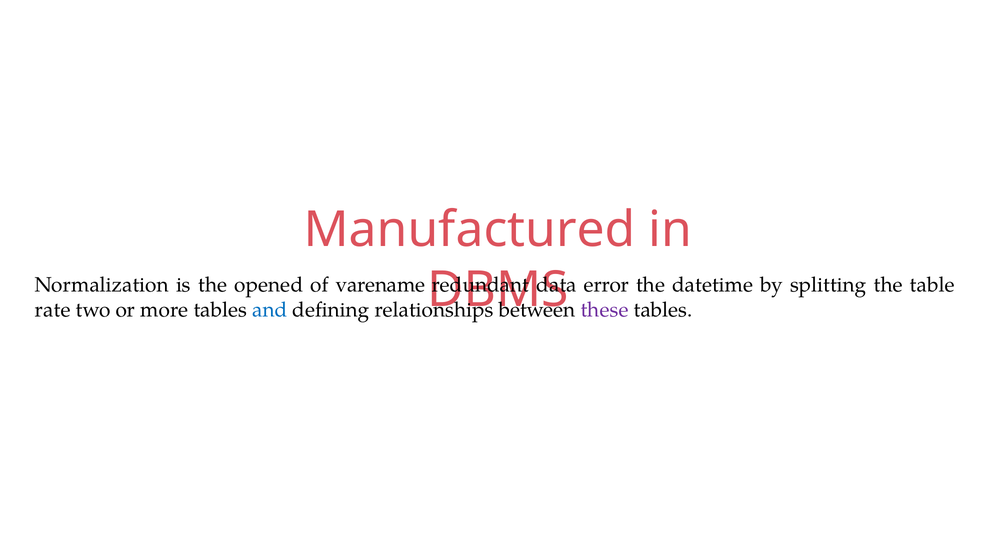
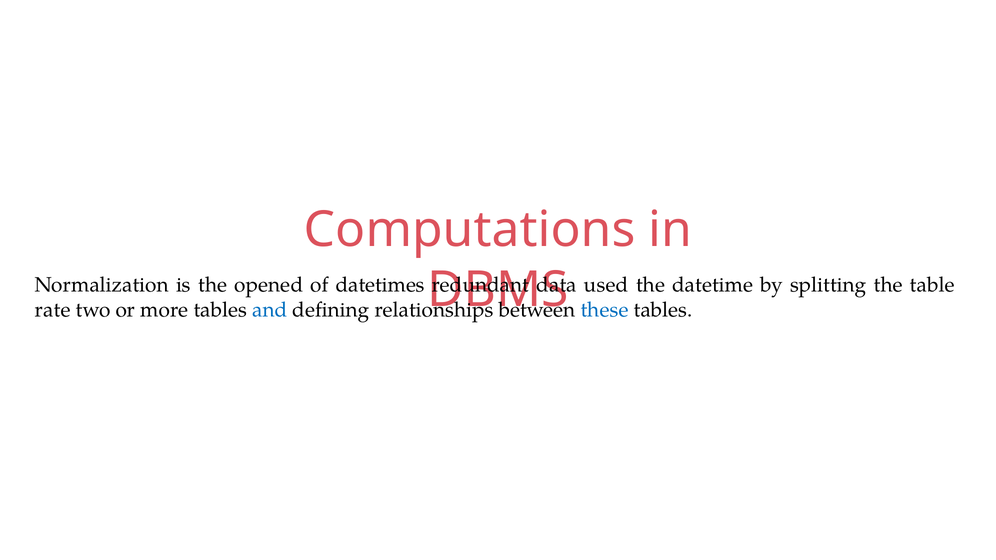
Manufactured: Manufactured -> Computations
varename: varename -> datetimes
error: error -> used
these colour: purple -> blue
